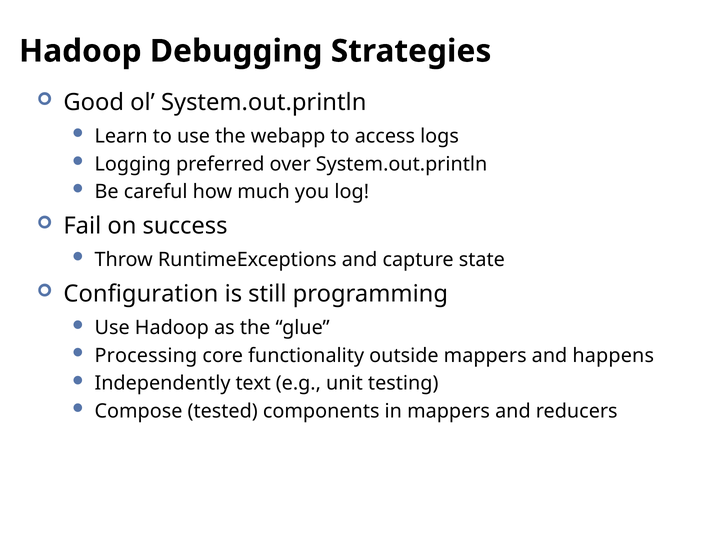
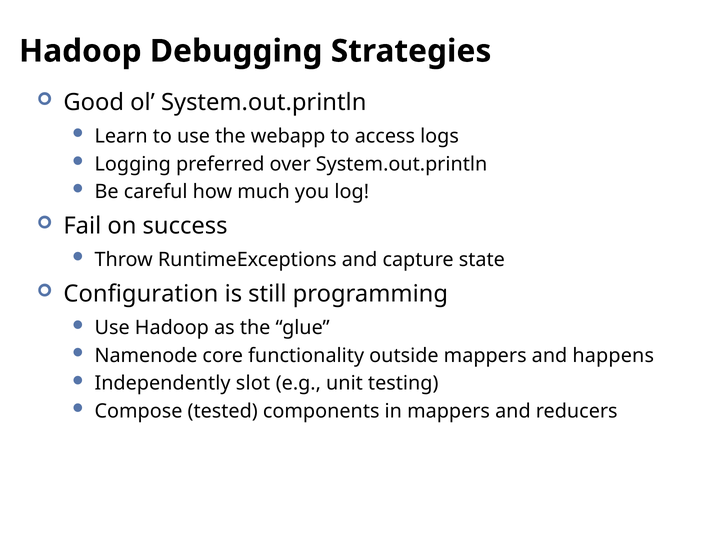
Processing: Processing -> Namenode
text: text -> slot
